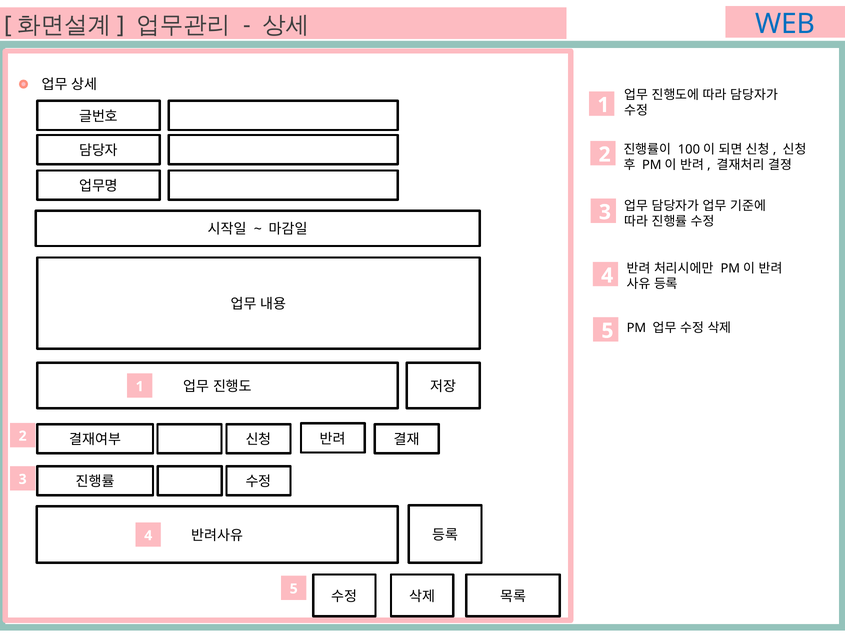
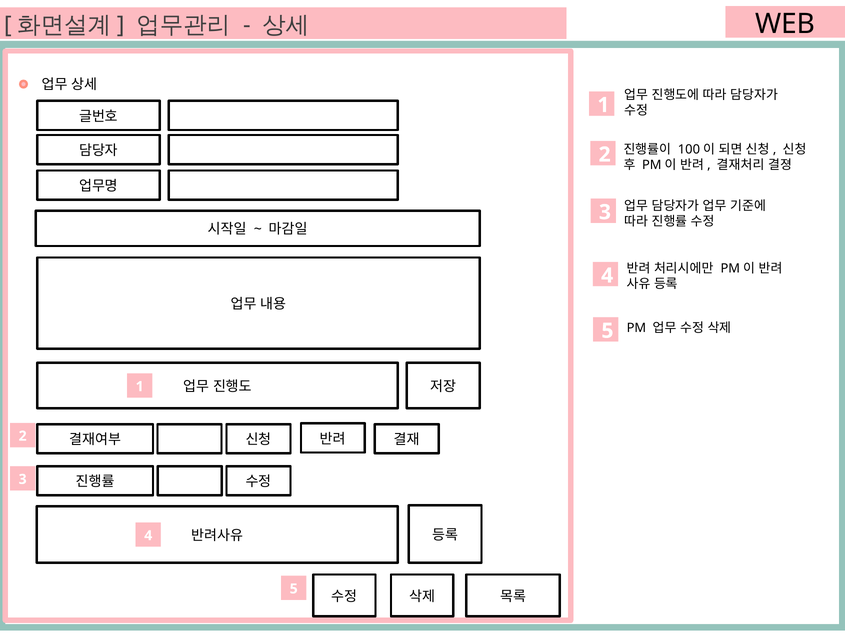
WEB colour: blue -> black
